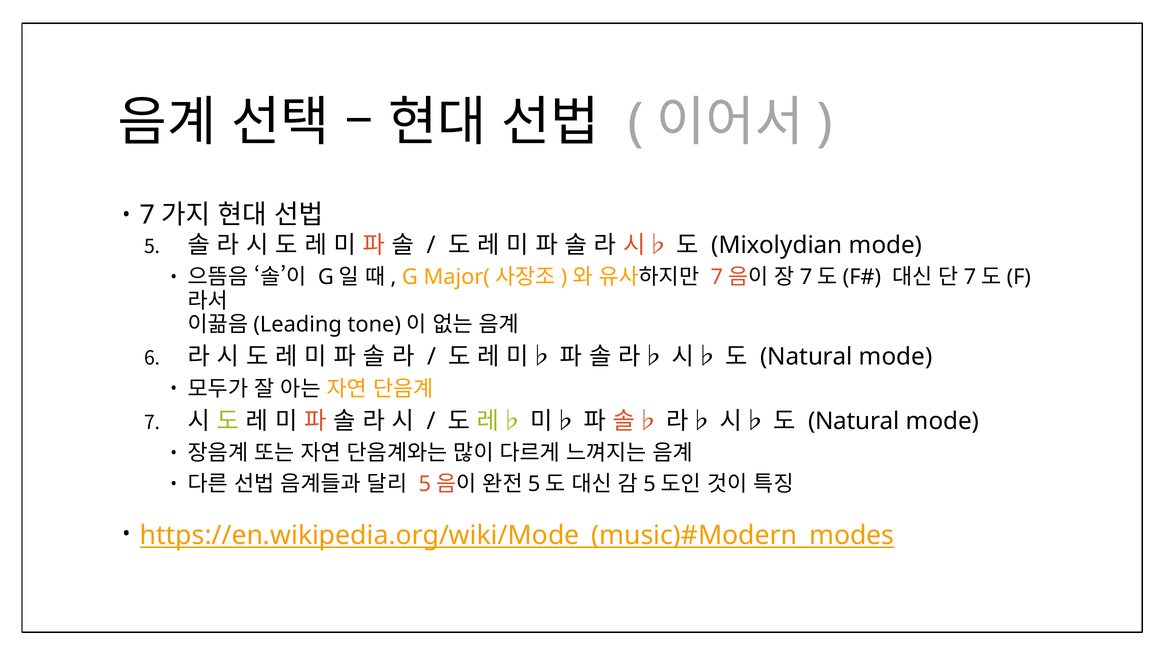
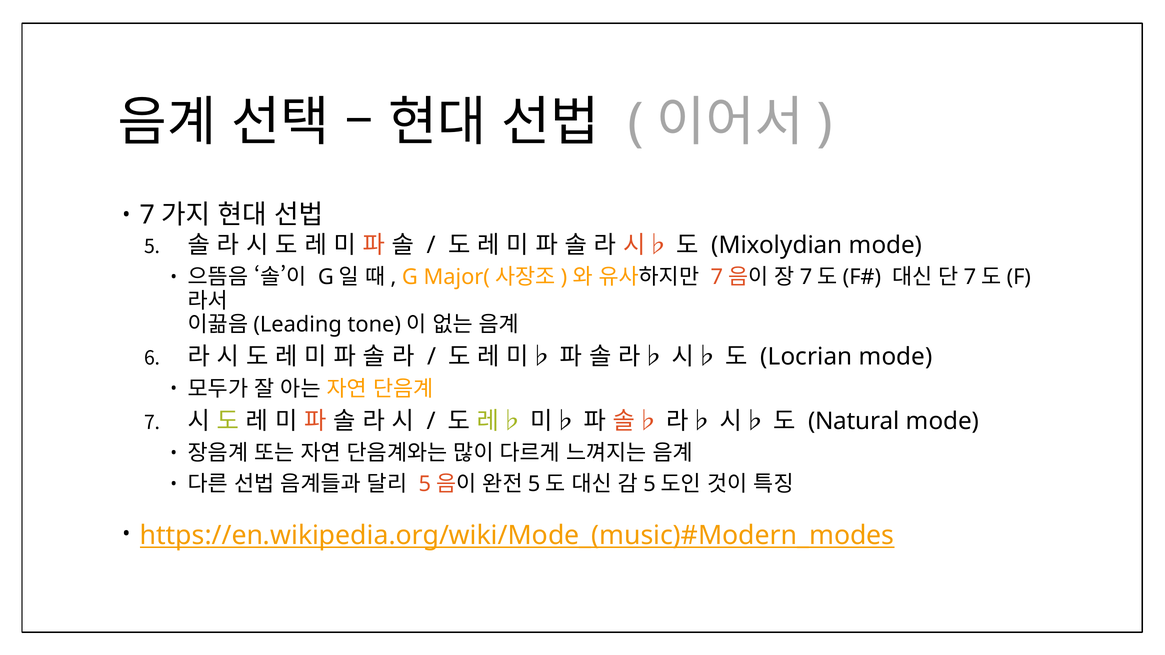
Natural at (806, 357): Natural -> Locrian
